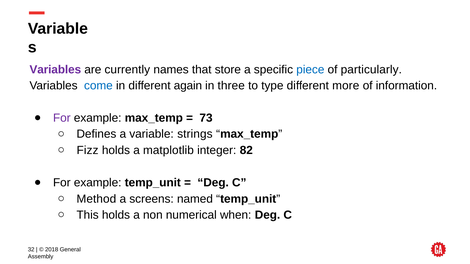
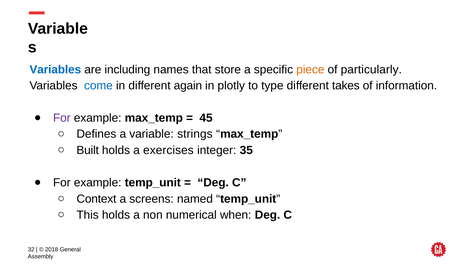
Variables at (55, 70) colour: purple -> blue
currently: currently -> including
piece colour: blue -> orange
three: three -> plotly
more: more -> takes
73: 73 -> 45
Fizz: Fizz -> Built
matplotlib: matplotlib -> exercises
82: 82 -> 35
Method: Method -> Context
